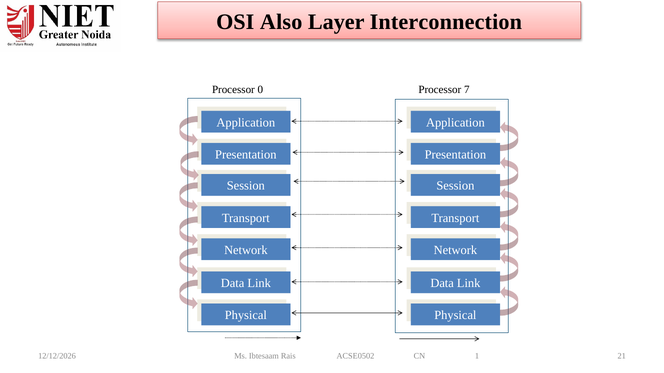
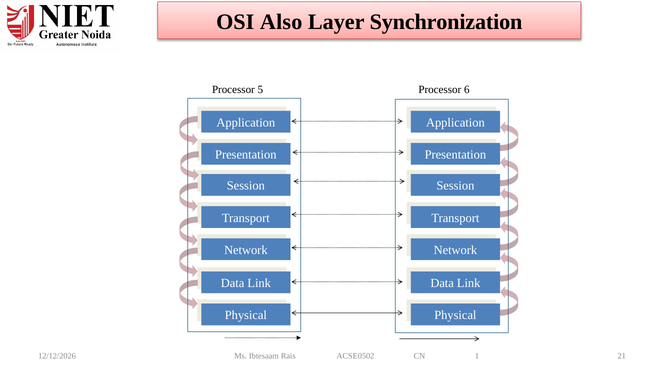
Interconnection: Interconnection -> Synchronization
0: 0 -> 5
7: 7 -> 6
